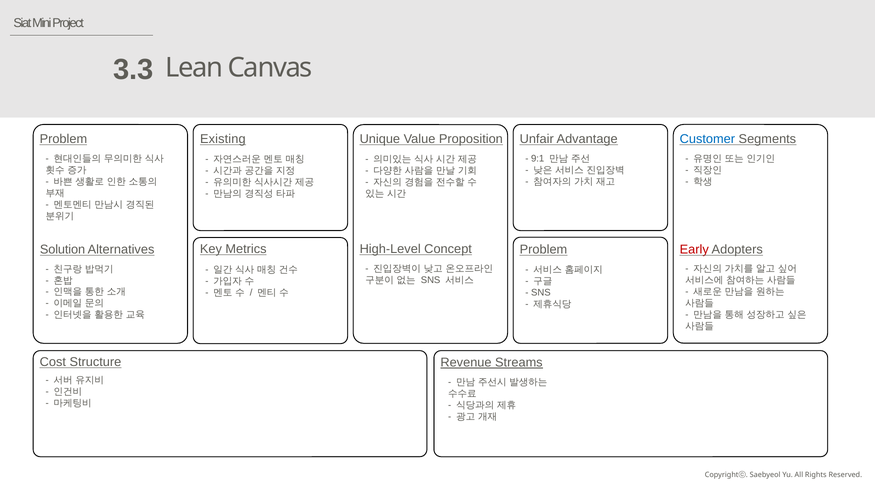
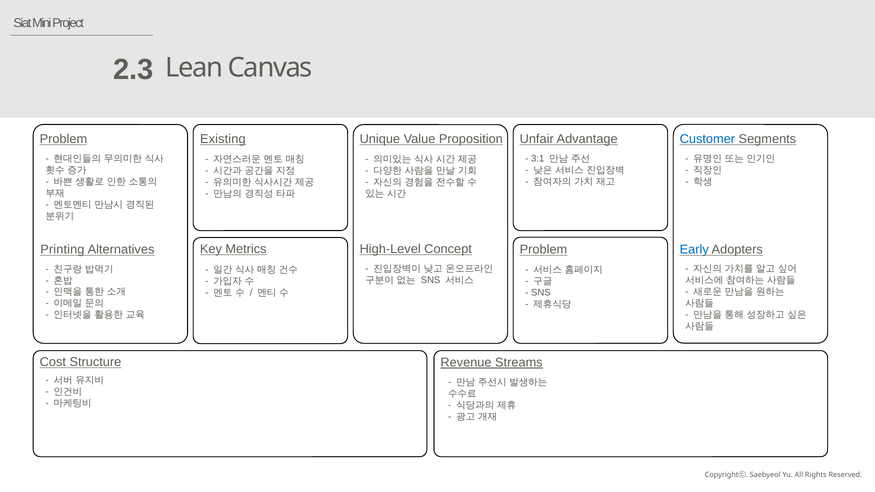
3.3: 3.3 -> 2.3
9:1: 9:1 -> 3:1
Early colour: red -> blue
Solution: Solution -> Printing
